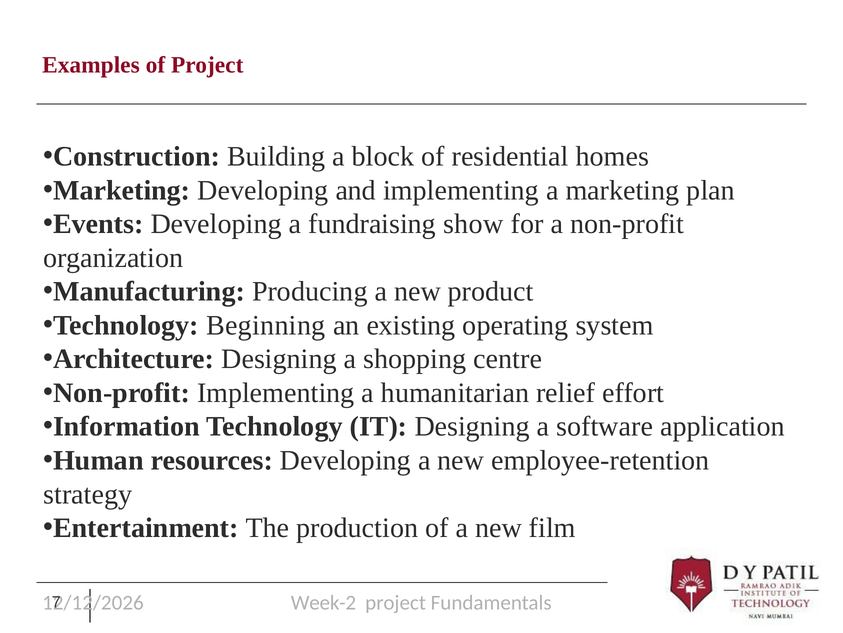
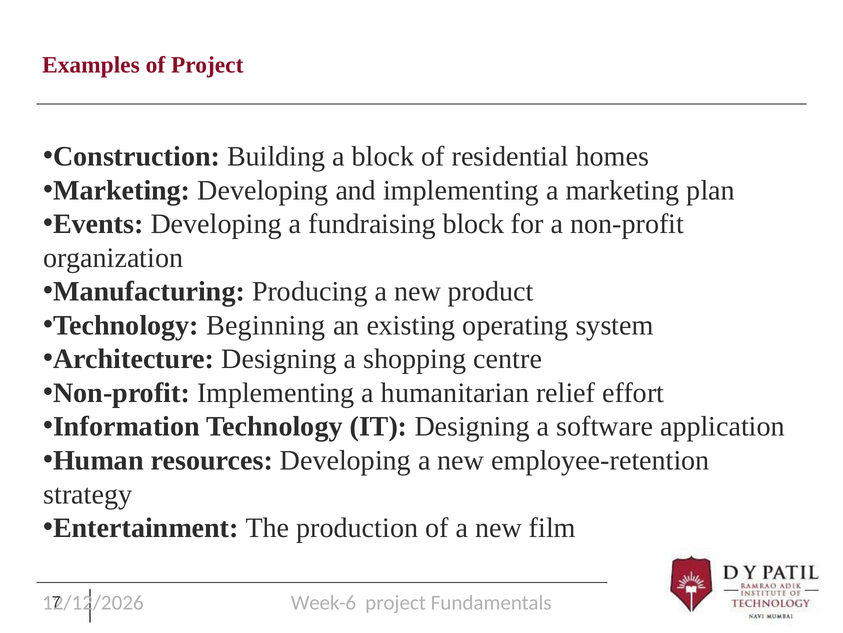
fundraising show: show -> block
Week-2: Week-2 -> Week-6
